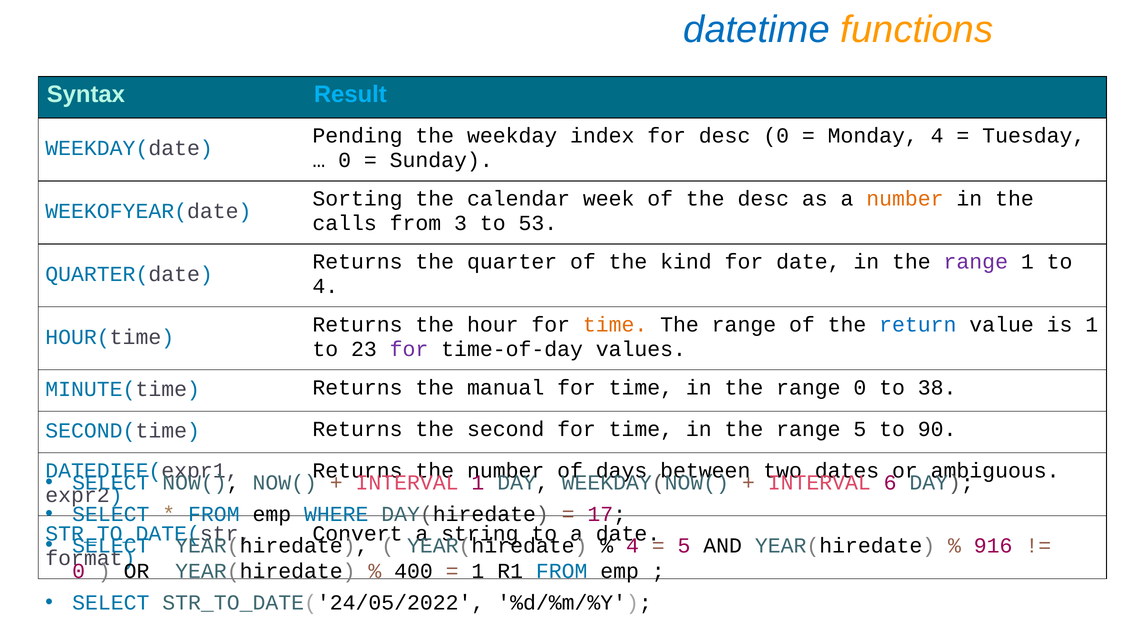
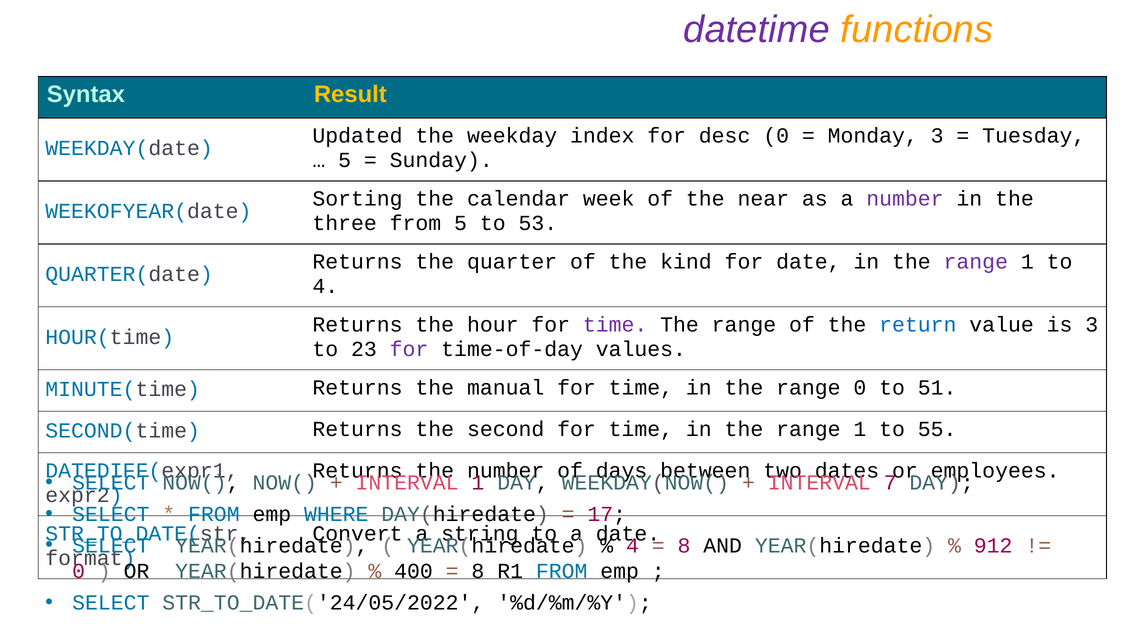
datetime colour: blue -> purple
Result colour: light blue -> yellow
Pending: Pending -> Updated
Monday 4: 4 -> 3
0 at (345, 160): 0 -> 5
the desc: desc -> near
number at (905, 199) colour: orange -> purple
calls: calls -> three
from 3: 3 -> 5
time at (615, 325) colour: orange -> purple
is 1: 1 -> 3
38: 38 -> 51
5 at (860, 429): 5 -> 1
90: 90 -> 55
ambiguous: ambiguous -> employees
6: 6 -> 7
5 at (684, 546): 5 -> 8
916: 916 -> 912
1 at (478, 571): 1 -> 8
